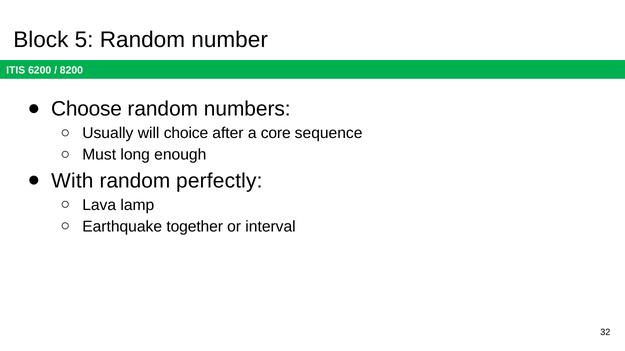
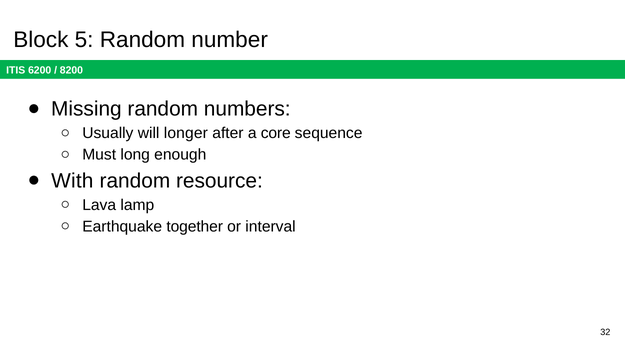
Choose: Choose -> Missing
choice: choice -> longer
perfectly: perfectly -> resource
